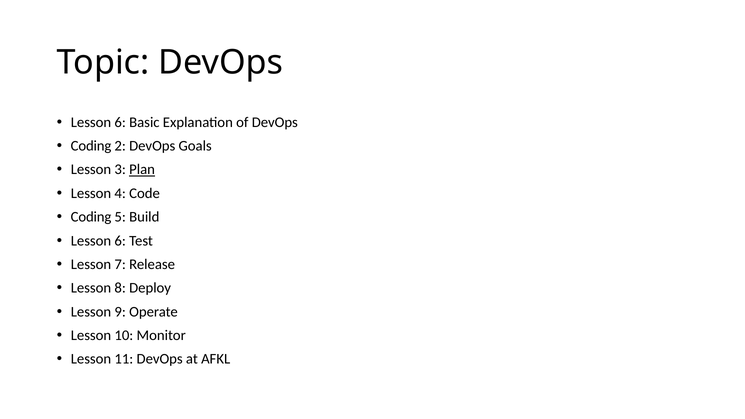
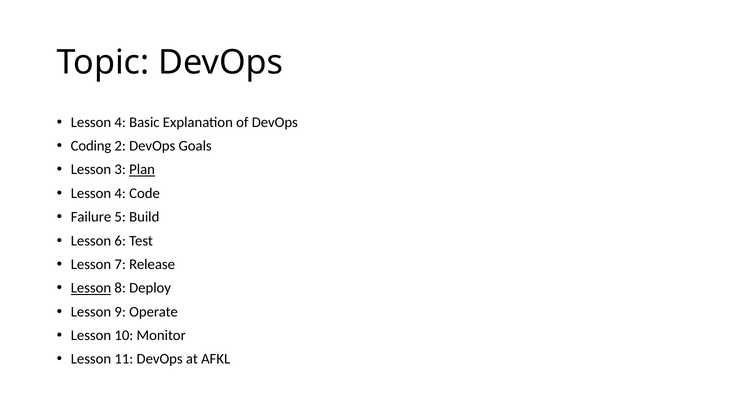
6 at (120, 122): 6 -> 4
Coding at (91, 217): Coding -> Failure
Lesson at (91, 288) underline: none -> present
